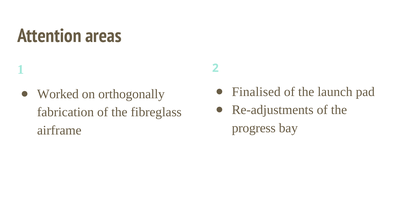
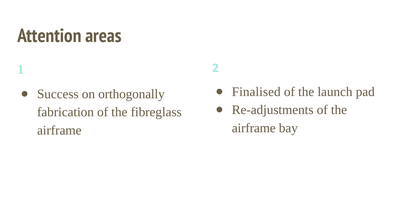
Worked: Worked -> Success
progress at (254, 128): progress -> airframe
